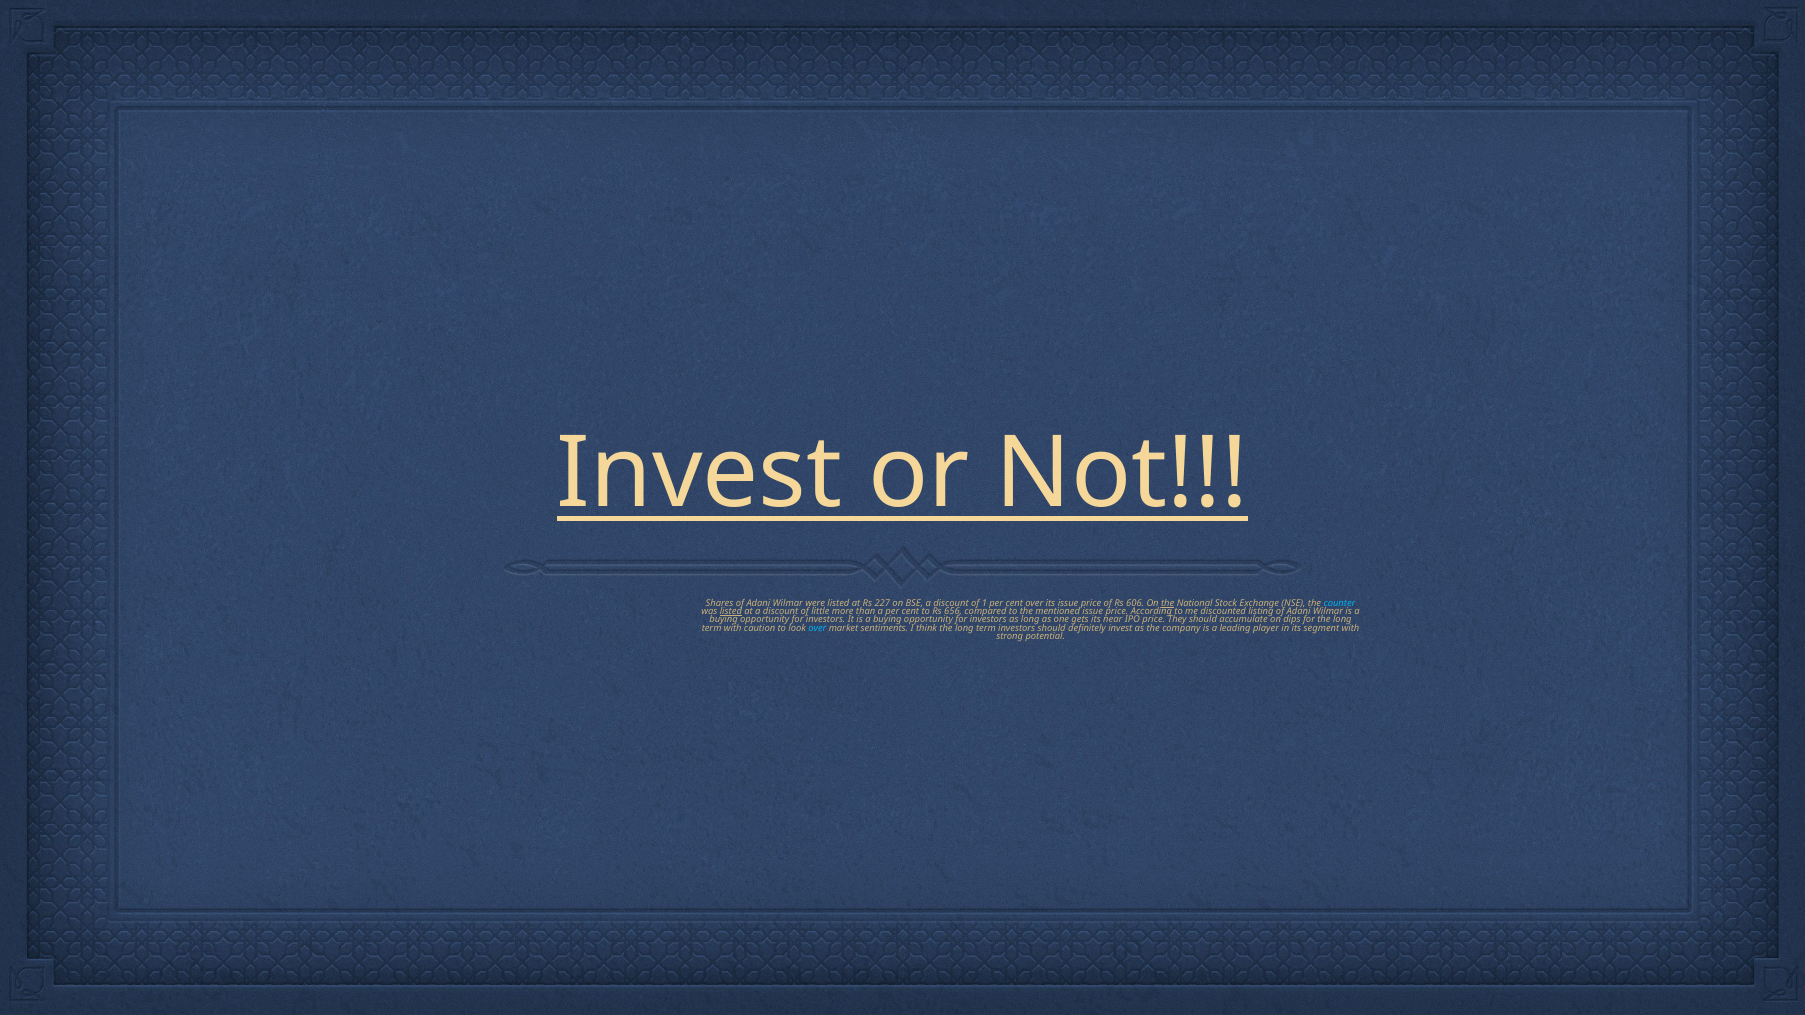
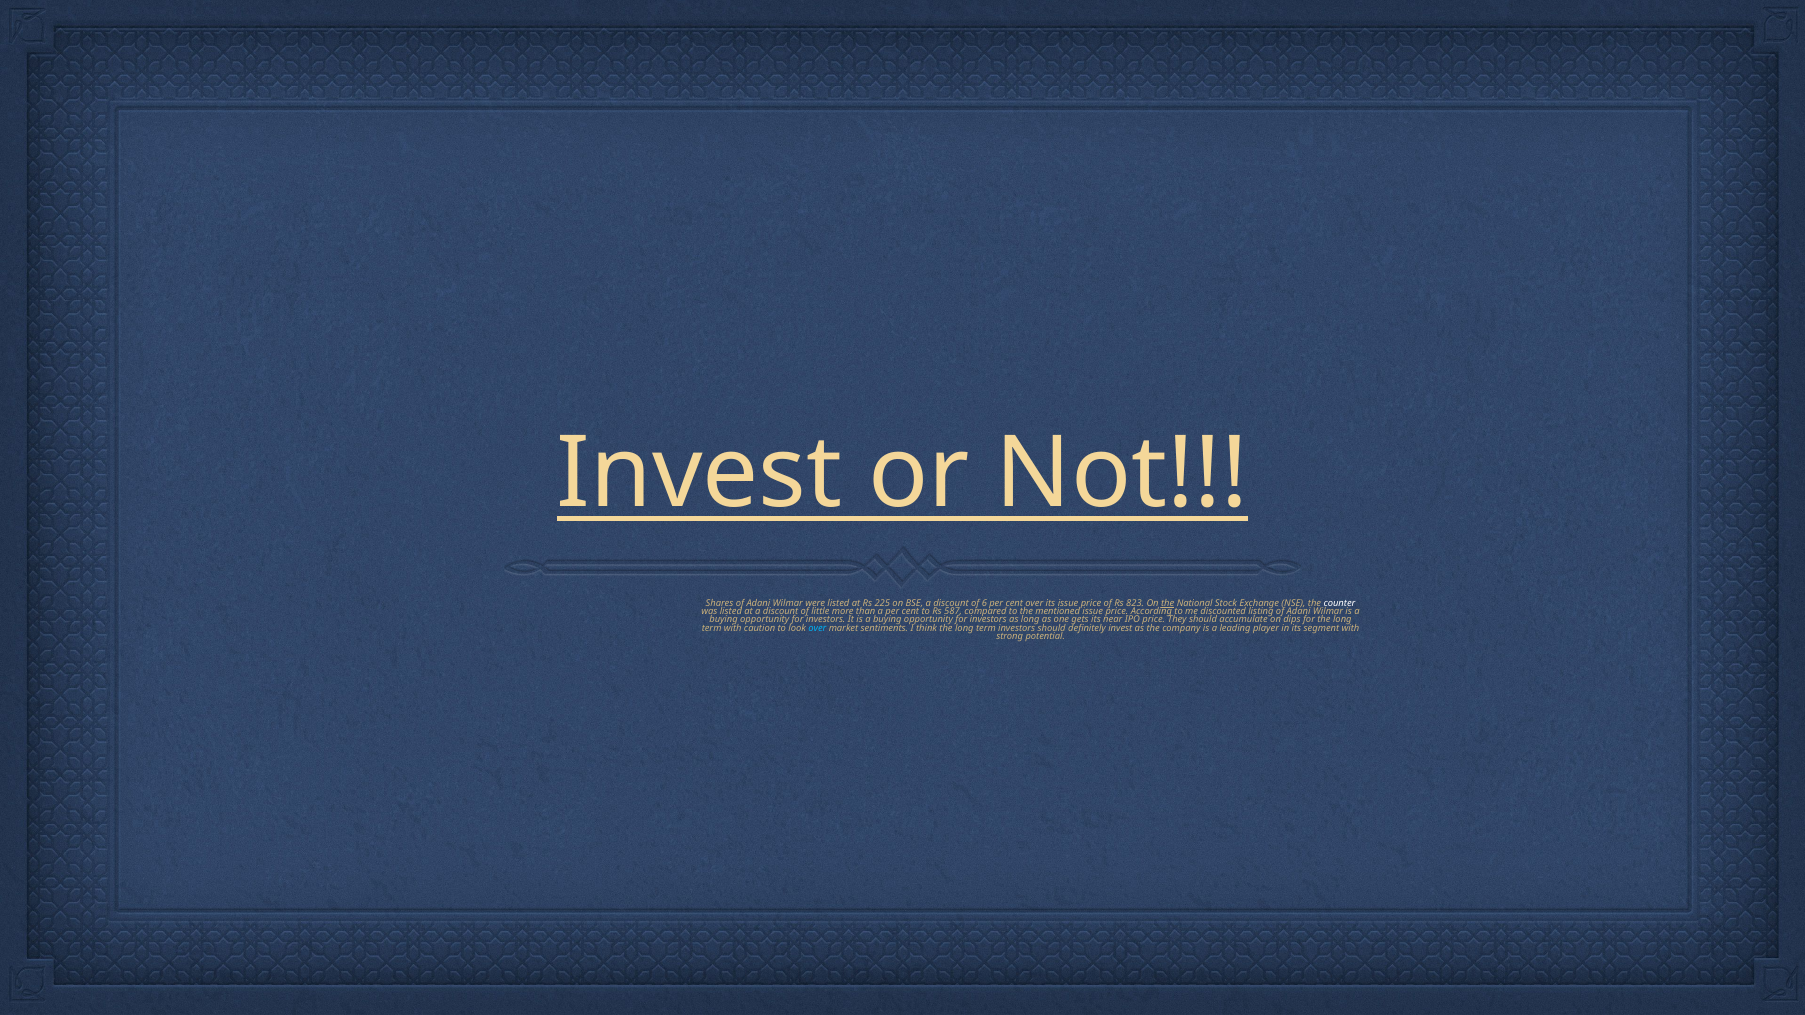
227: 227 -> 225
1: 1 -> 6
606: 606 -> 823
counter colour: light blue -> white
listed at (731, 612) underline: present -> none
656: 656 -> 587
